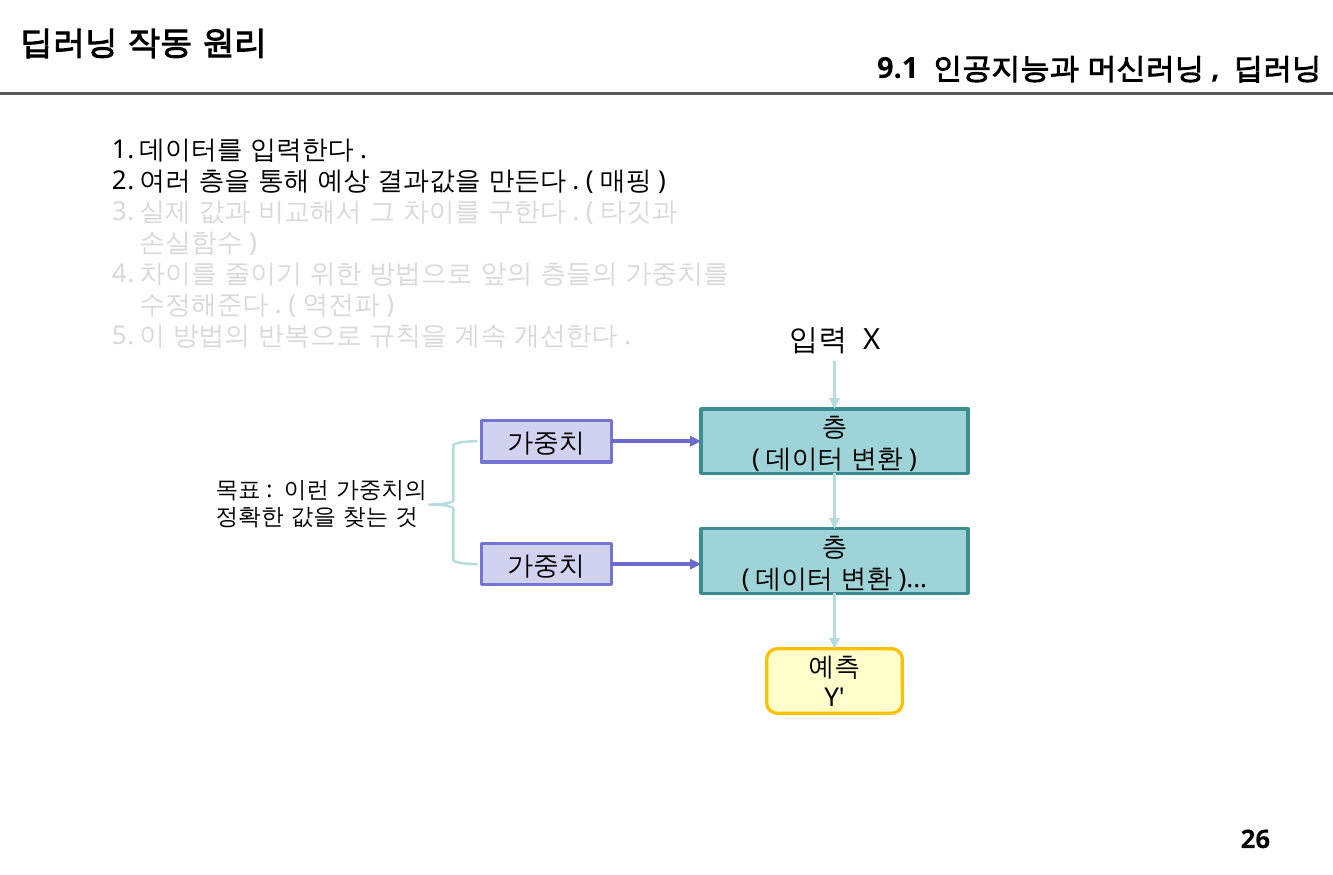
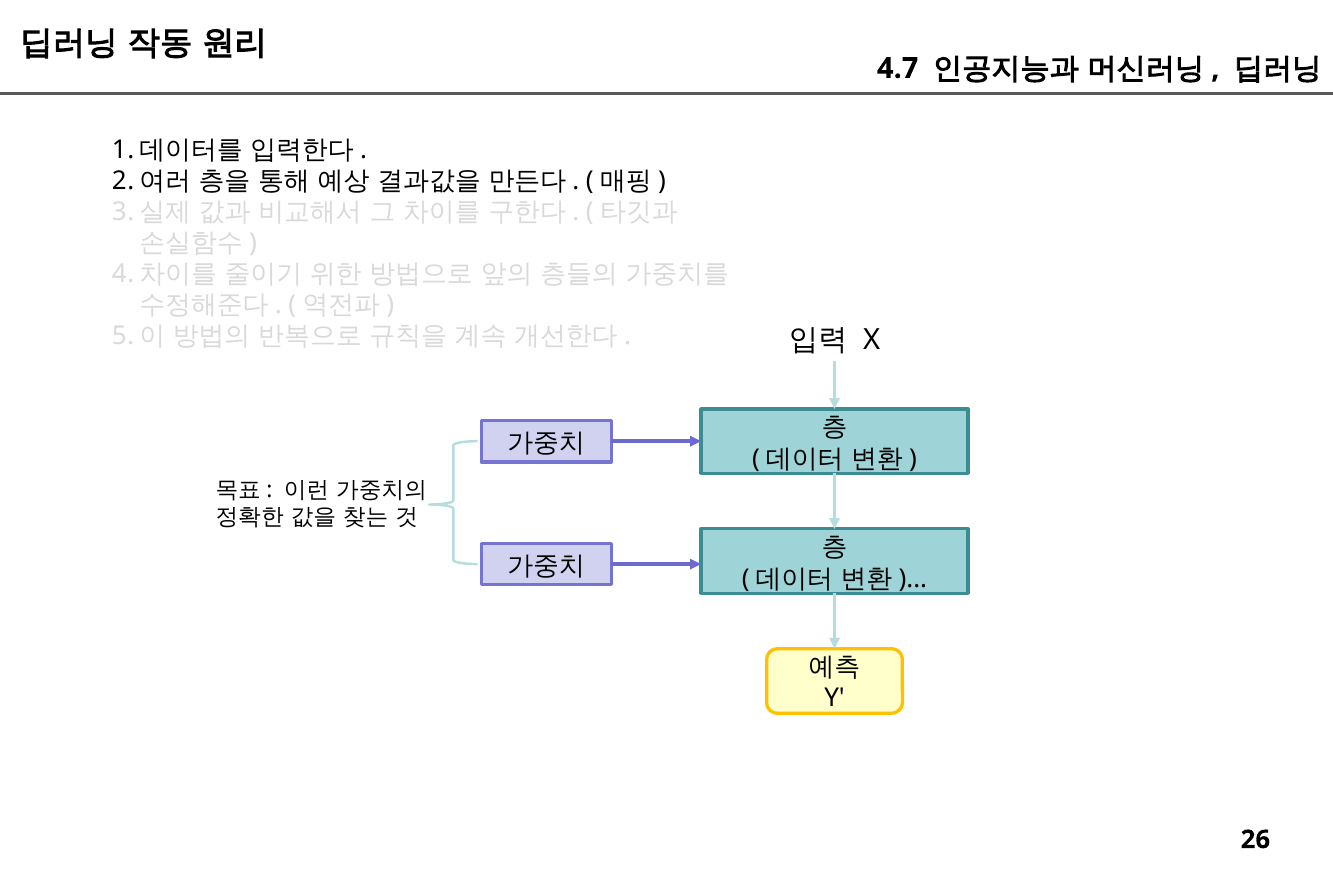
9.1: 9.1 -> 4.7
